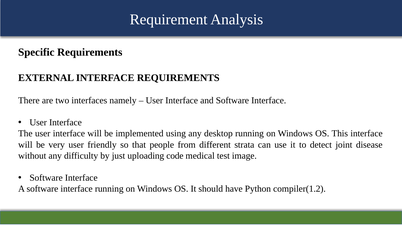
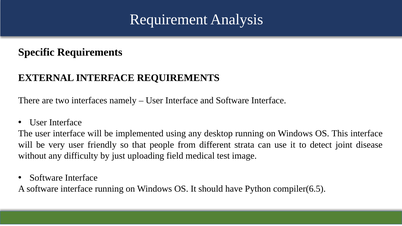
code: code -> field
compiler(1.2: compiler(1.2 -> compiler(6.5
